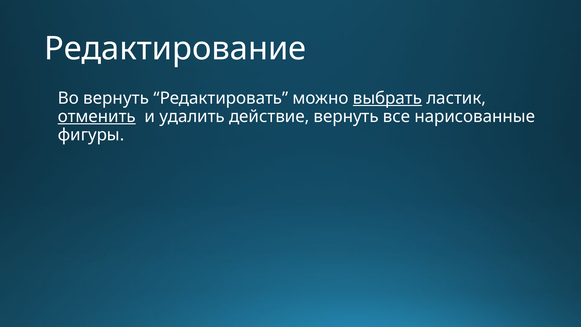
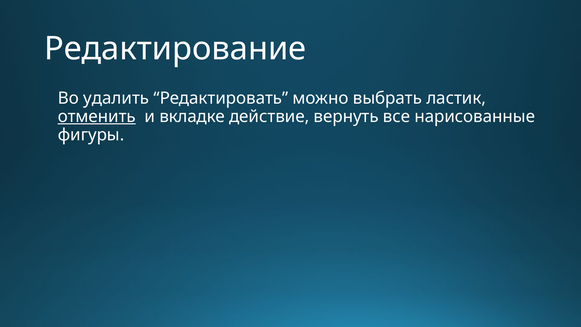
Во вернуть: вернуть -> удалить
выбрать underline: present -> none
удалить: удалить -> вкладке
